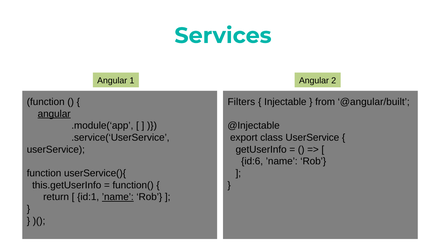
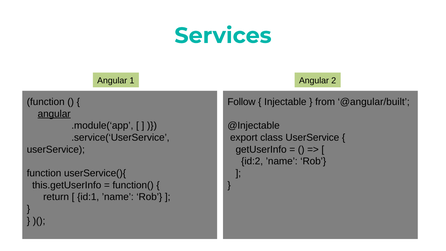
Filters: Filters -> Follow
id:6: id:6 -> id:2
’name at (118, 197) underline: present -> none
